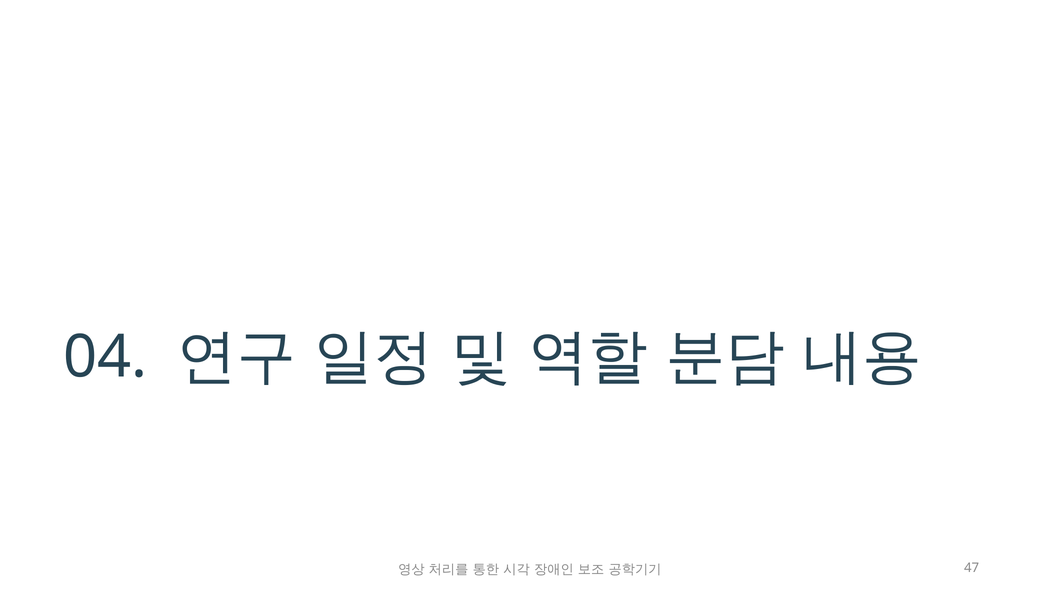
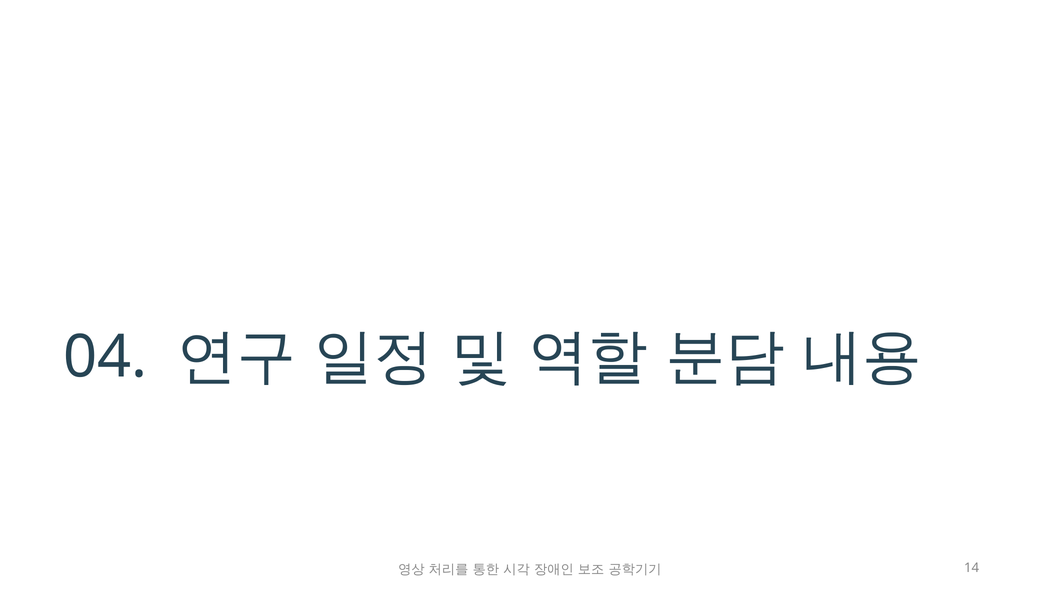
47: 47 -> 14
